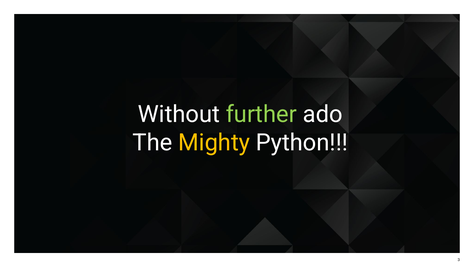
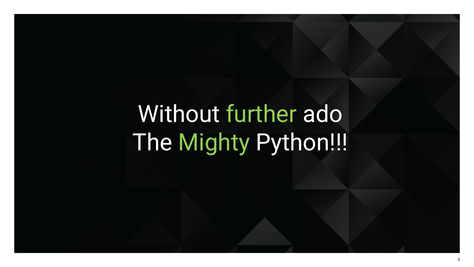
Mighty colour: yellow -> light green
